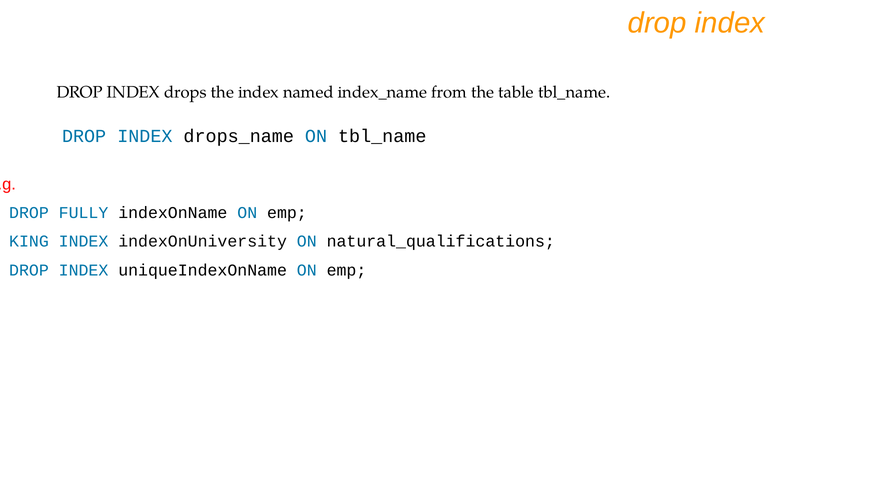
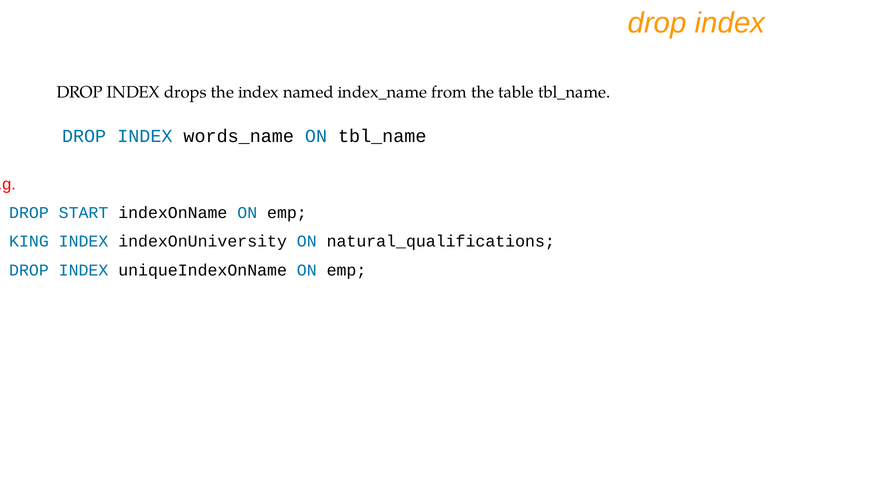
drops_name: drops_name -> words_name
FULLY: FULLY -> START
